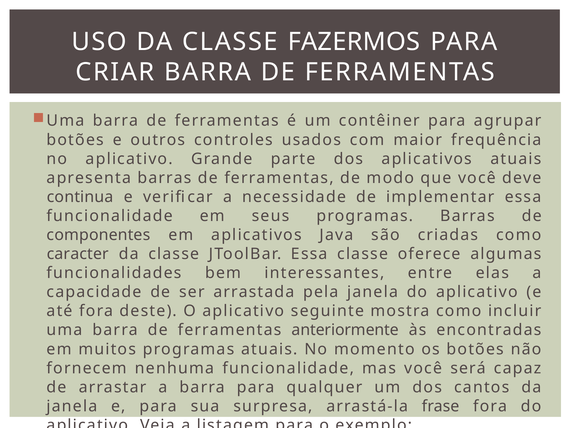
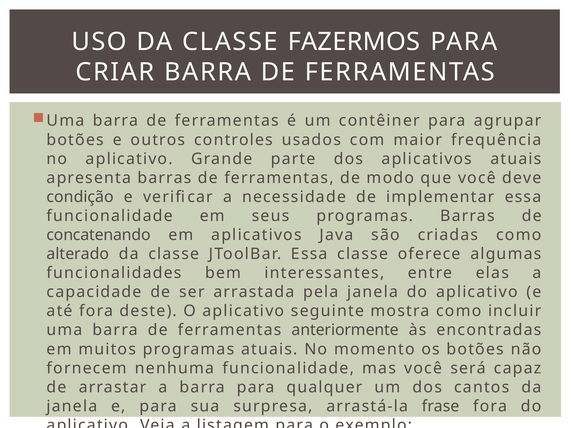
continua: continua -> condição
componentes: componentes -> concatenando
caracter: caracter -> alterado
